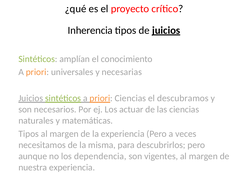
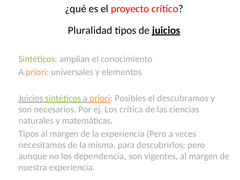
Inherencia: Inherencia -> Pluralidad
necesarias: necesarias -> elementos
priori Ciencias: Ciencias -> Posibles
actuar: actuar -> crítica
